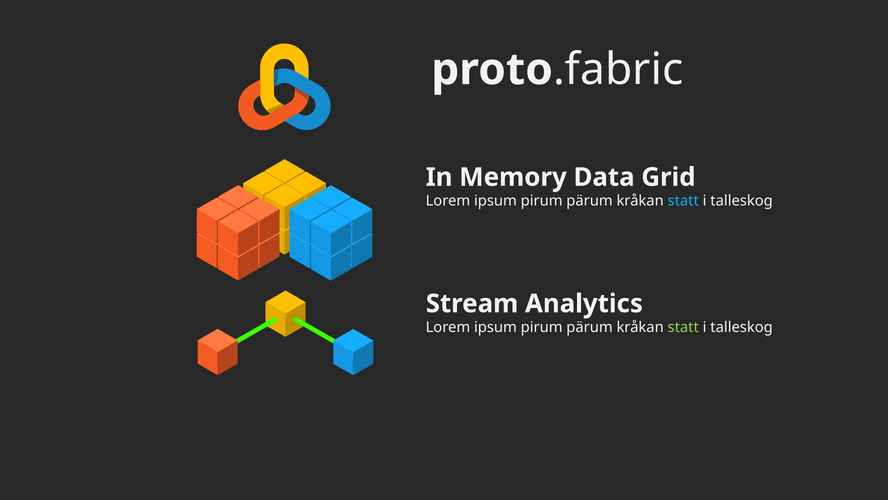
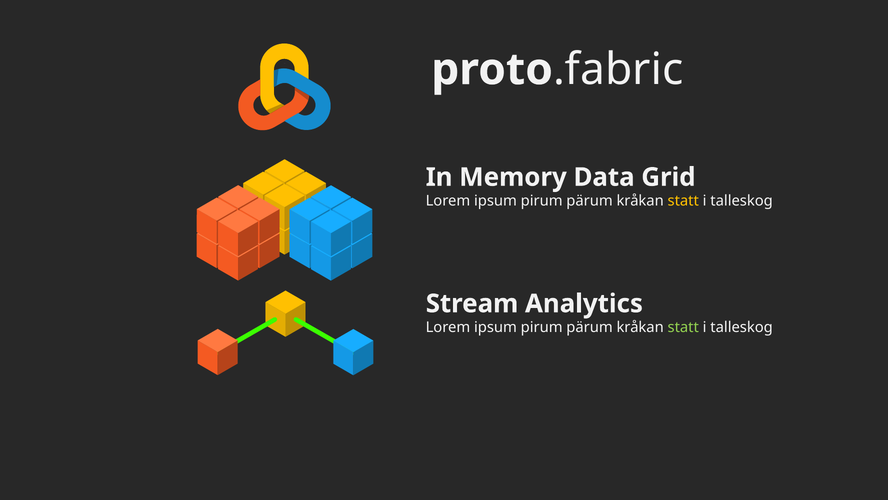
statt at (683, 201) colour: light blue -> yellow
